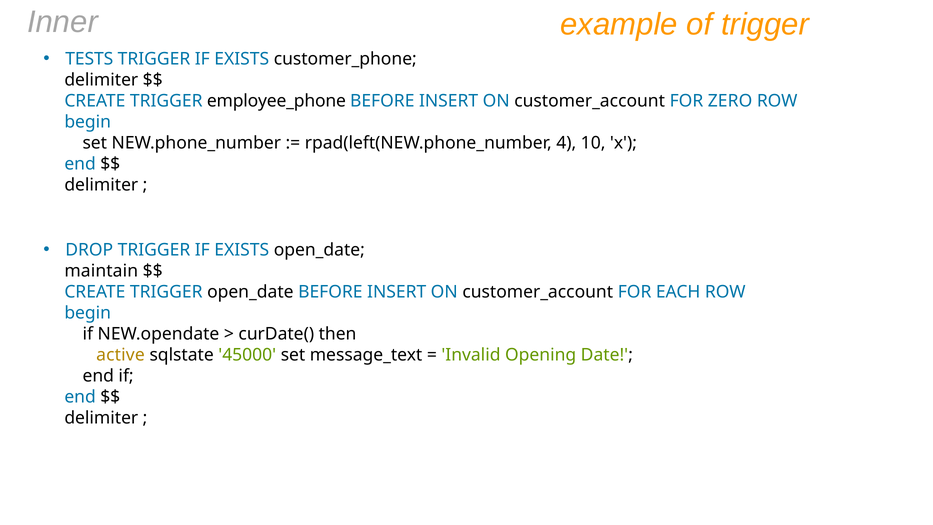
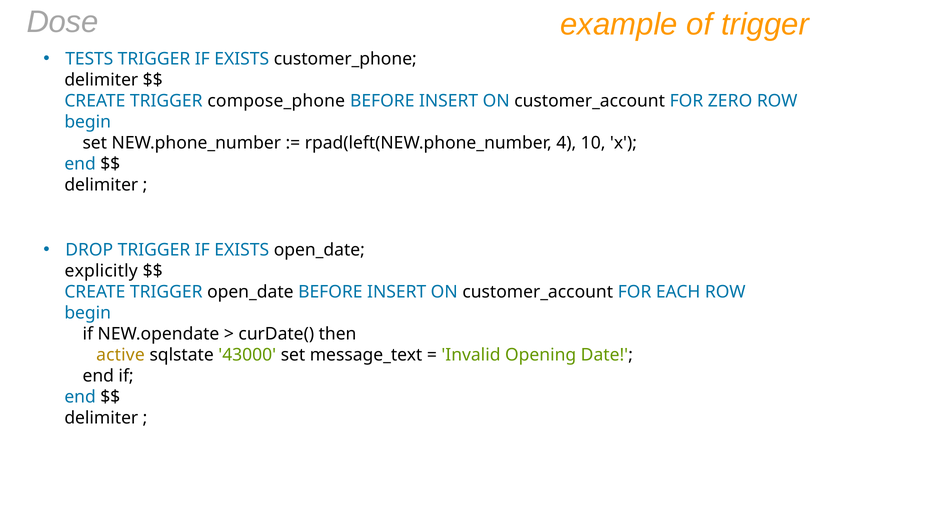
Inner: Inner -> Dose
employee_phone: employee_phone -> compose_phone
maintain: maintain -> explicitly
45000: 45000 -> 43000
